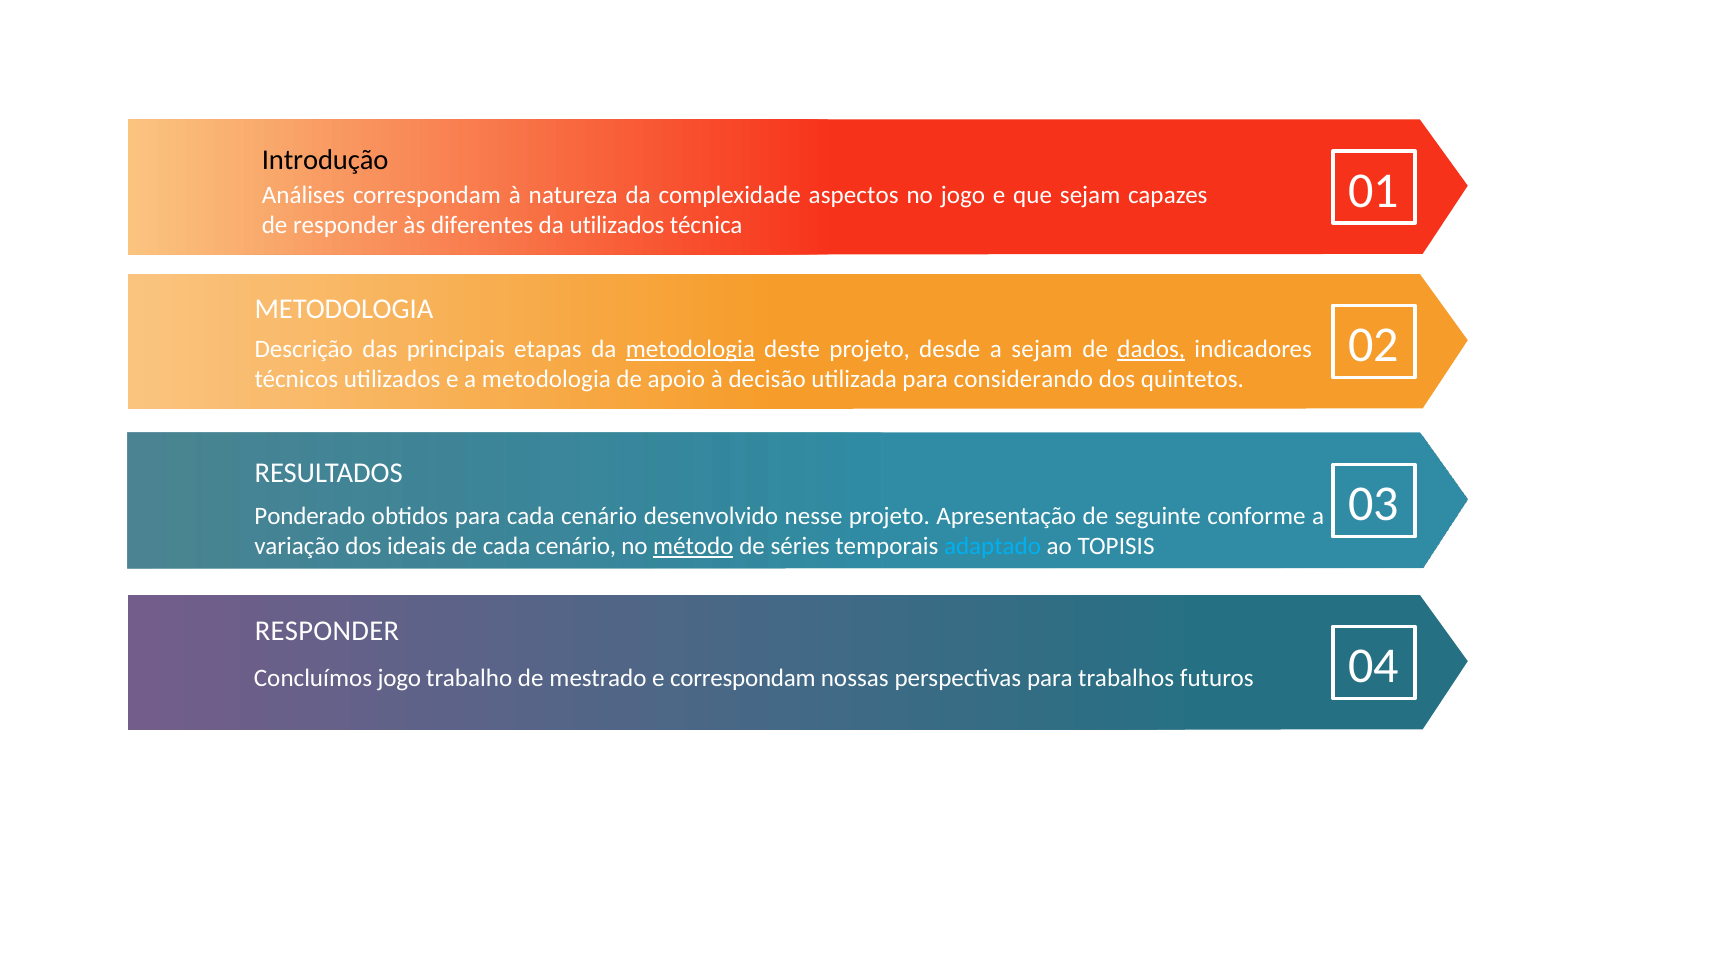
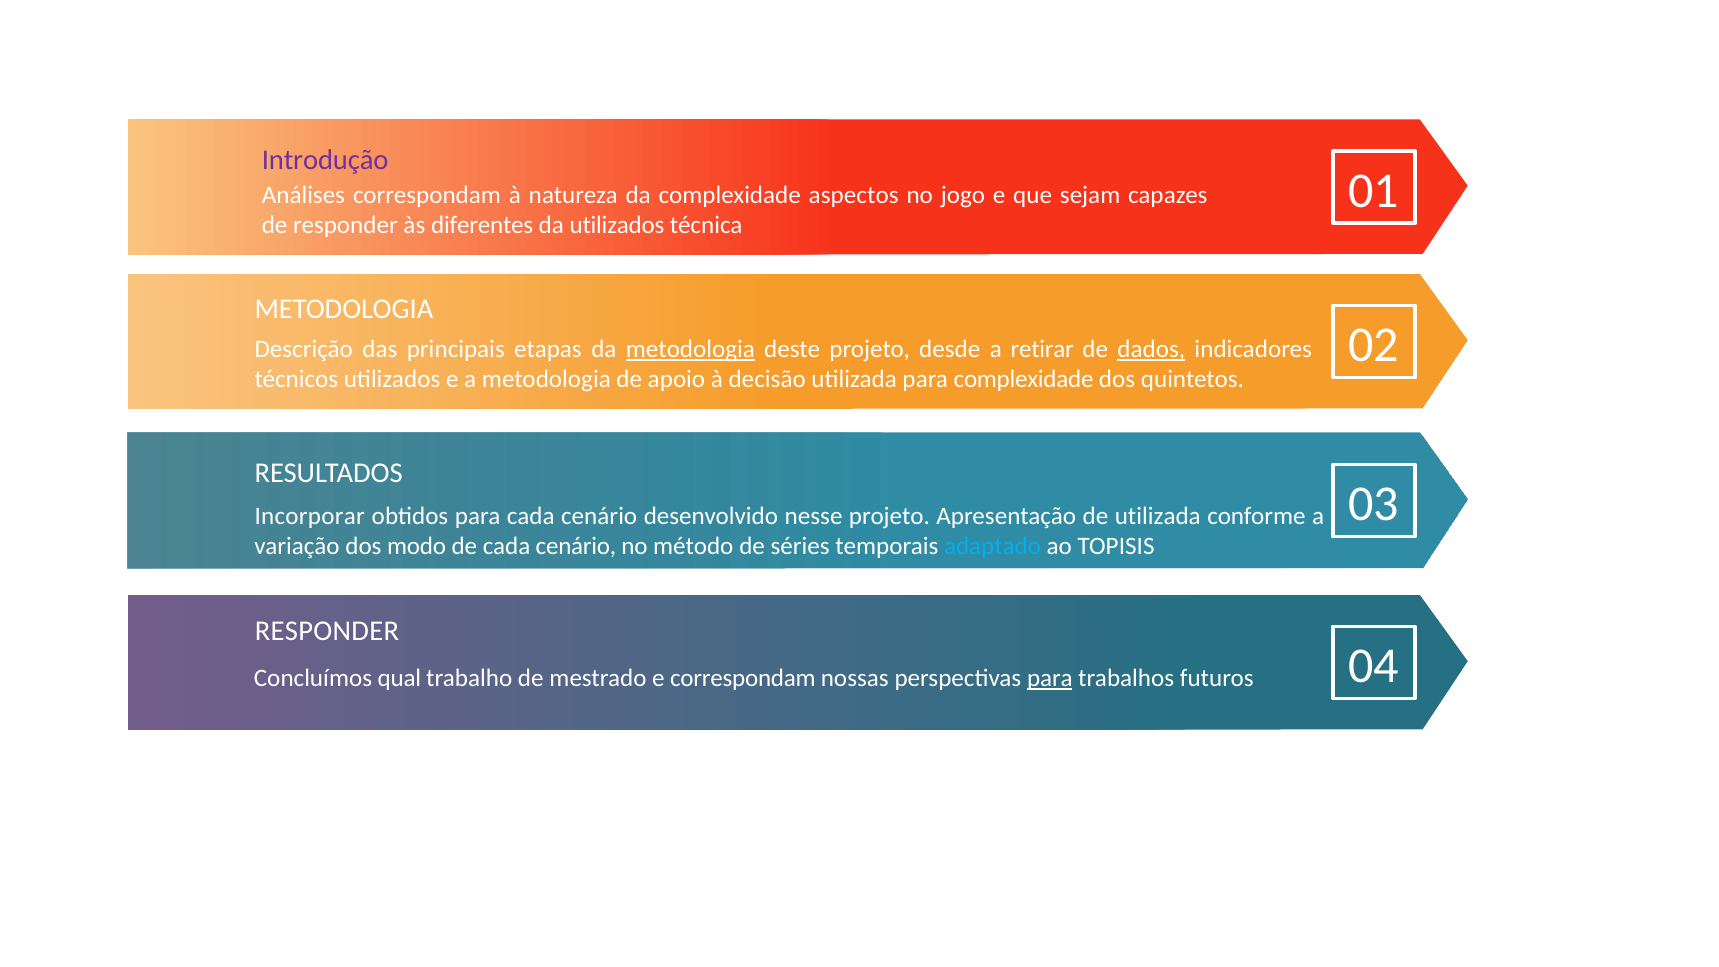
Introdução at (325, 160) colour: black -> purple
a sejam: sejam -> retirar
para considerando: considerando -> complexidade
Ponderado: Ponderado -> Incorporar
de seguinte: seguinte -> utilizada
ideais: ideais -> modo
método underline: present -> none
Concluímos jogo: jogo -> qual
para at (1050, 678) underline: none -> present
